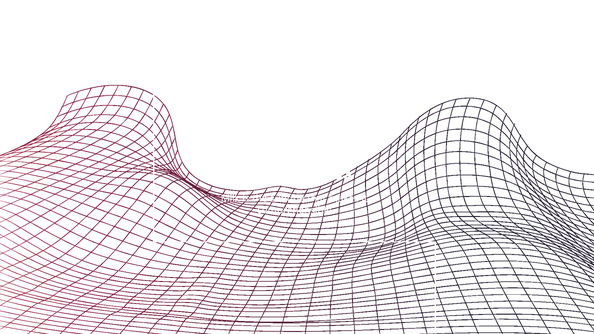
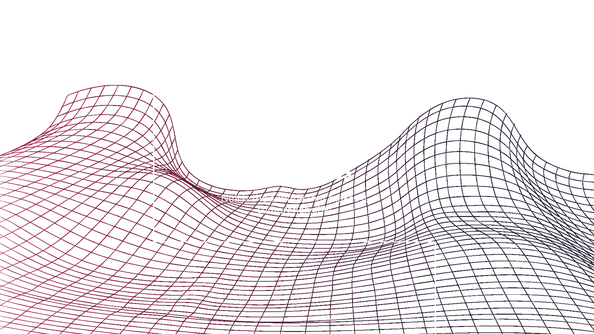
Milk: Milk -> Null
